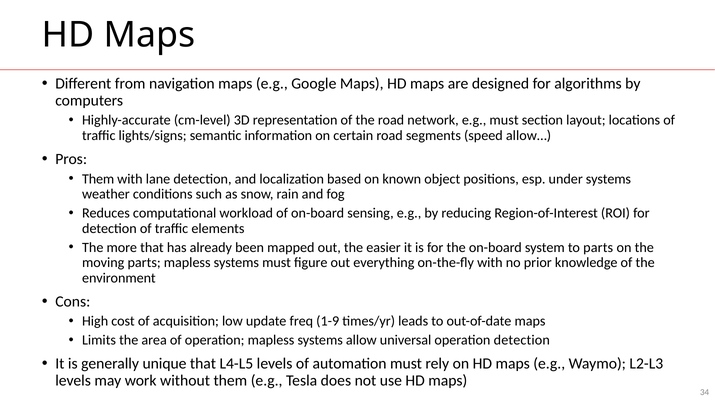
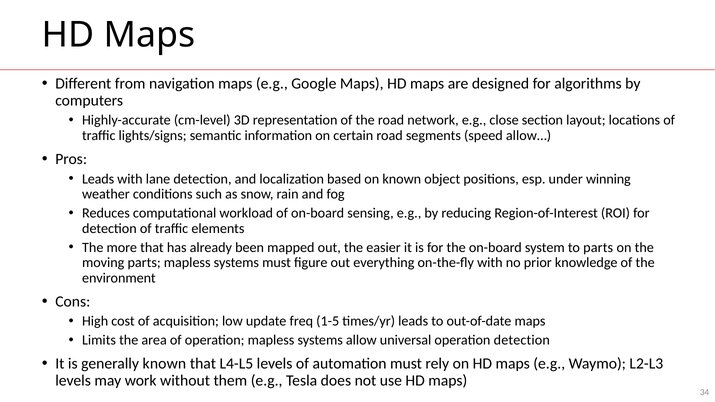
e.g must: must -> close
Them at (98, 179): Them -> Leads
under systems: systems -> winning
1-9: 1-9 -> 1-5
generally unique: unique -> known
